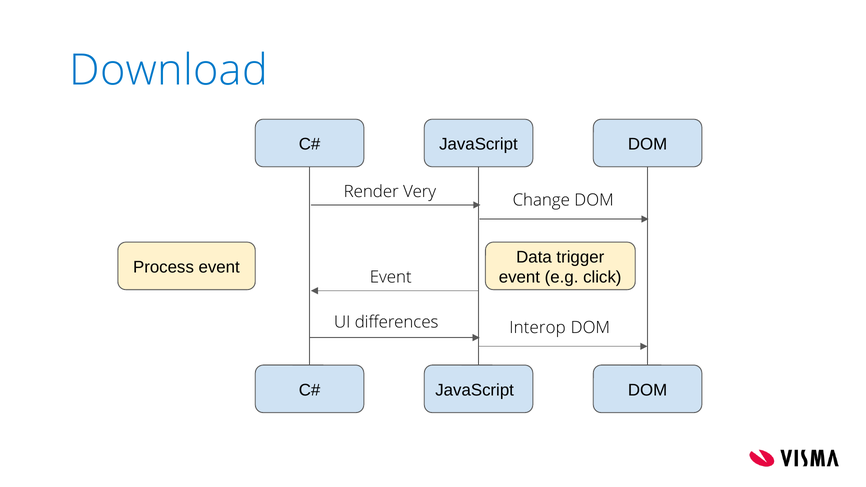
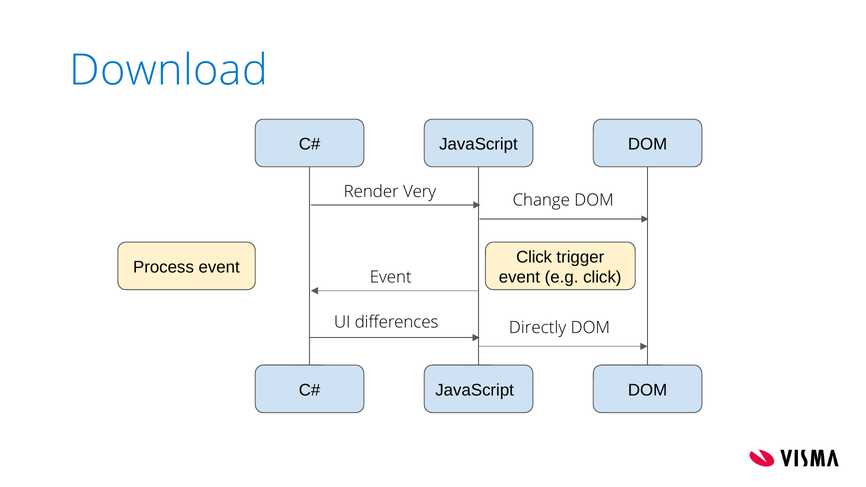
Data at (534, 257): Data -> Click
Interop: Interop -> Directly
